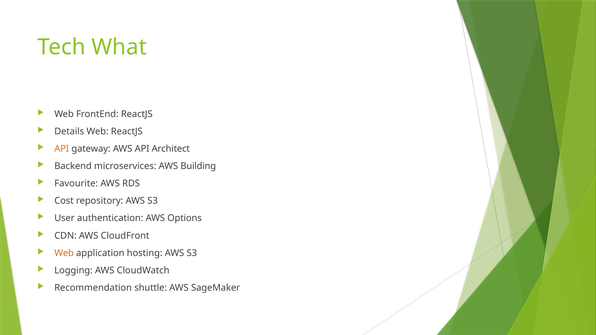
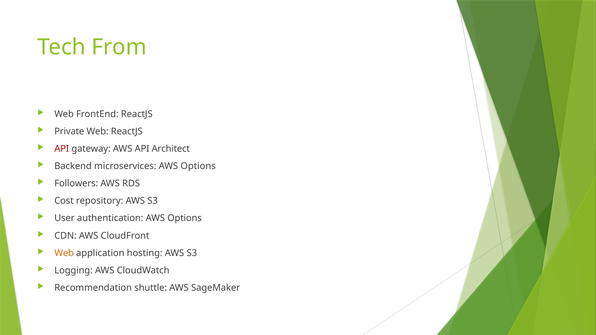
What: What -> From
Details: Details -> Private
API at (62, 149) colour: orange -> red
microservices AWS Building: Building -> Options
Favourite: Favourite -> Followers
